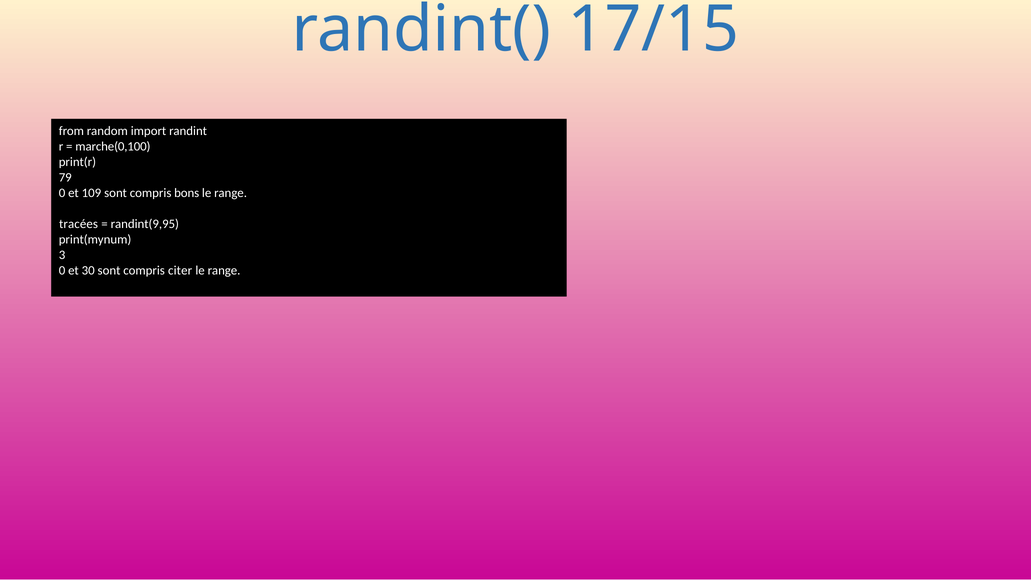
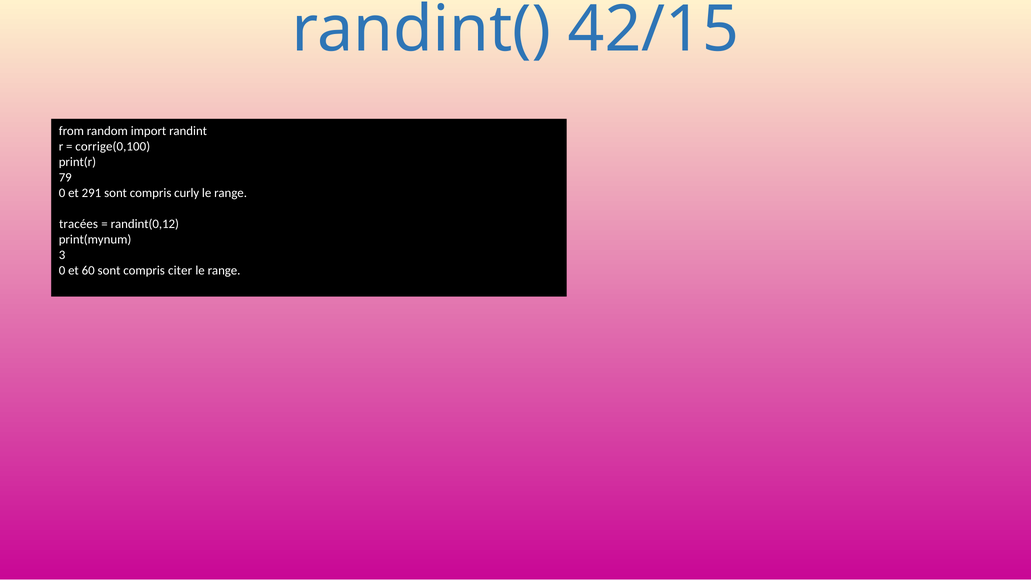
17/15: 17/15 -> 42/15
marche(0,100: marche(0,100 -> corrige(0,100
109: 109 -> 291
bons: bons -> curly
randint(9,95: randint(9,95 -> randint(0,12
30: 30 -> 60
